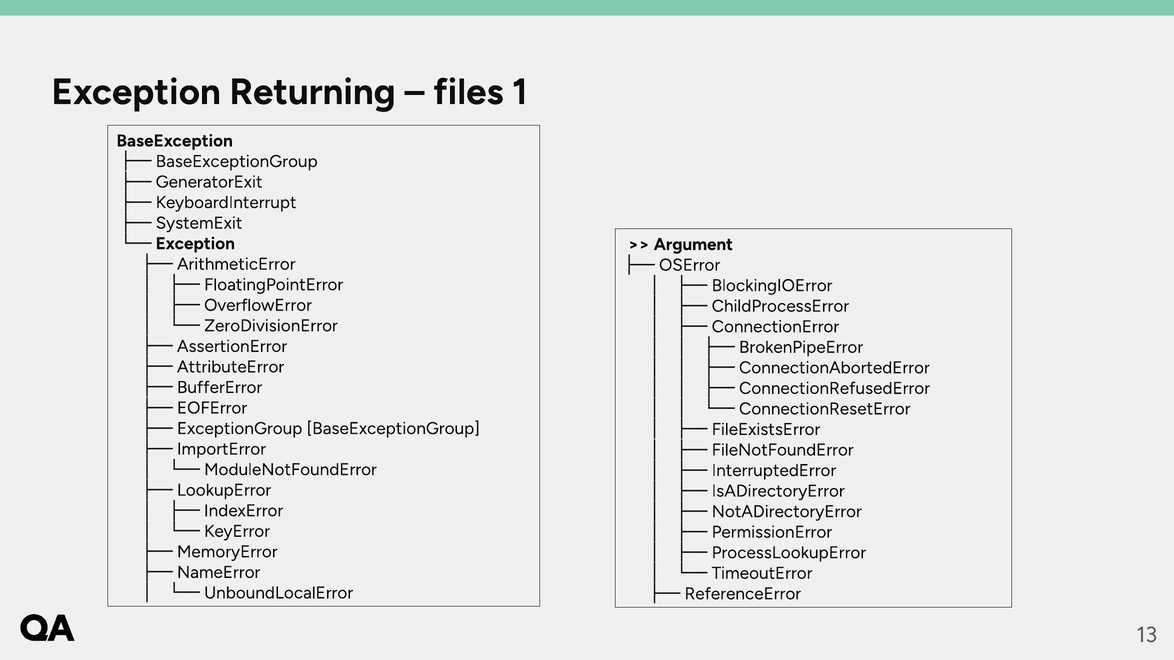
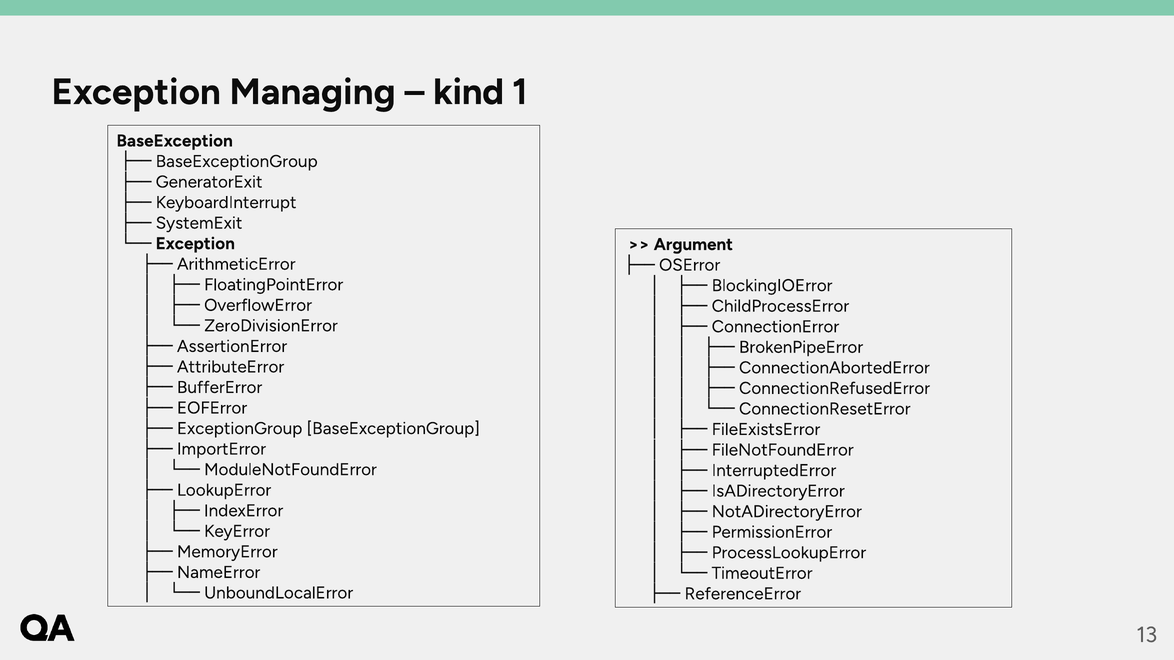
Returning: Returning -> Managing
files: files -> kind
